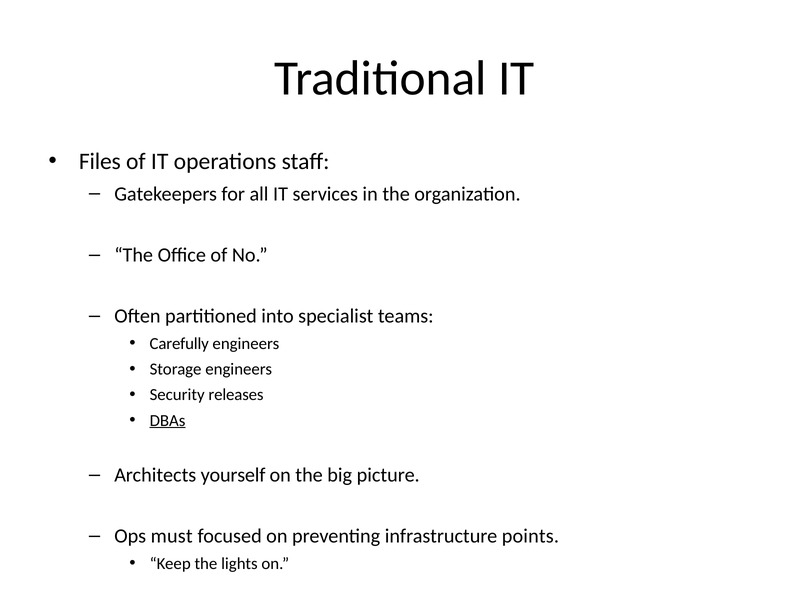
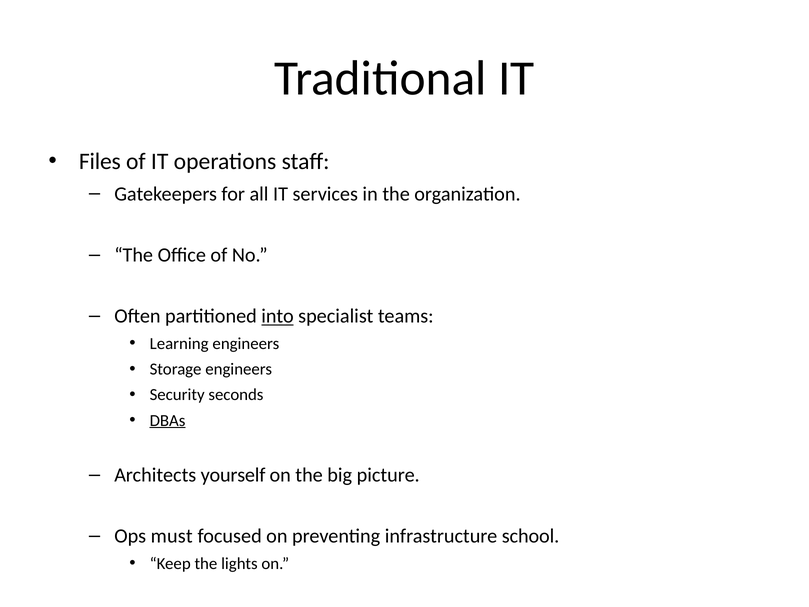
into underline: none -> present
Carefully: Carefully -> Learning
releases: releases -> seconds
points: points -> school
